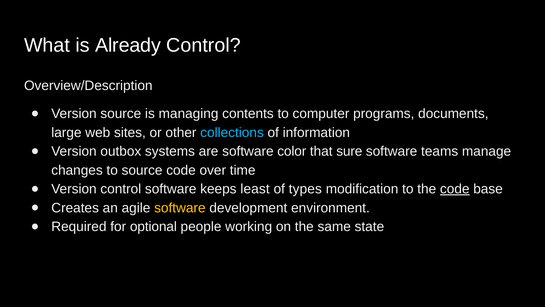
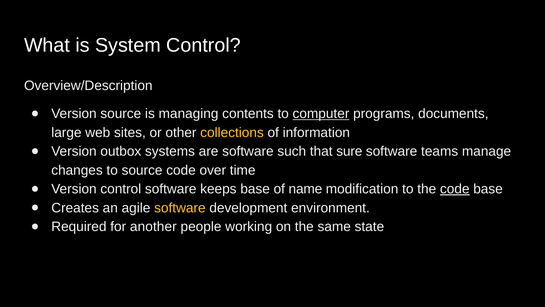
Already: Already -> System
computer underline: none -> present
collections colour: light blue -> yellow
color: color -> such
keeps least: least -> base
types: types -> name
optional: optional -> another
